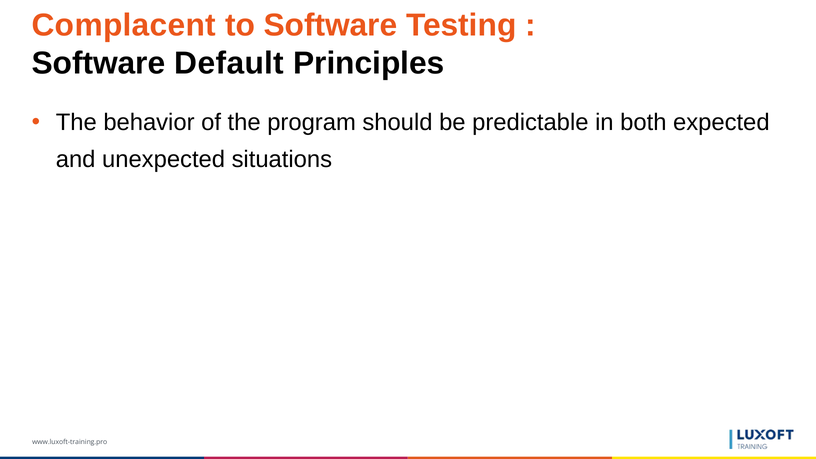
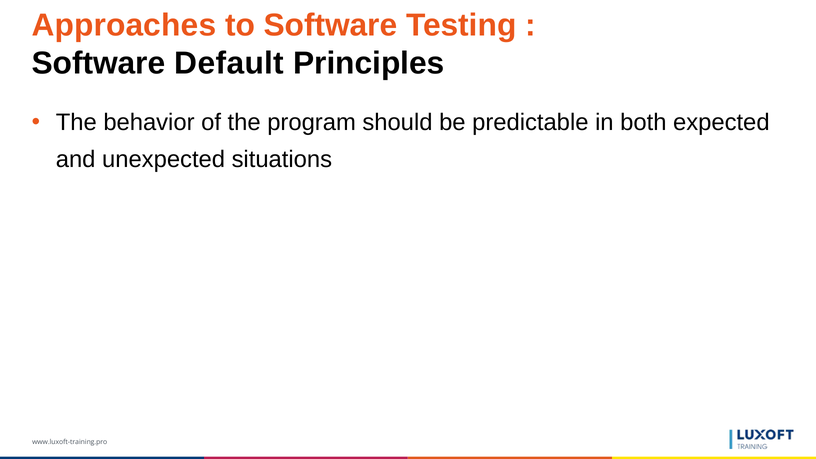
Complacent: Complacent -> Approaches
